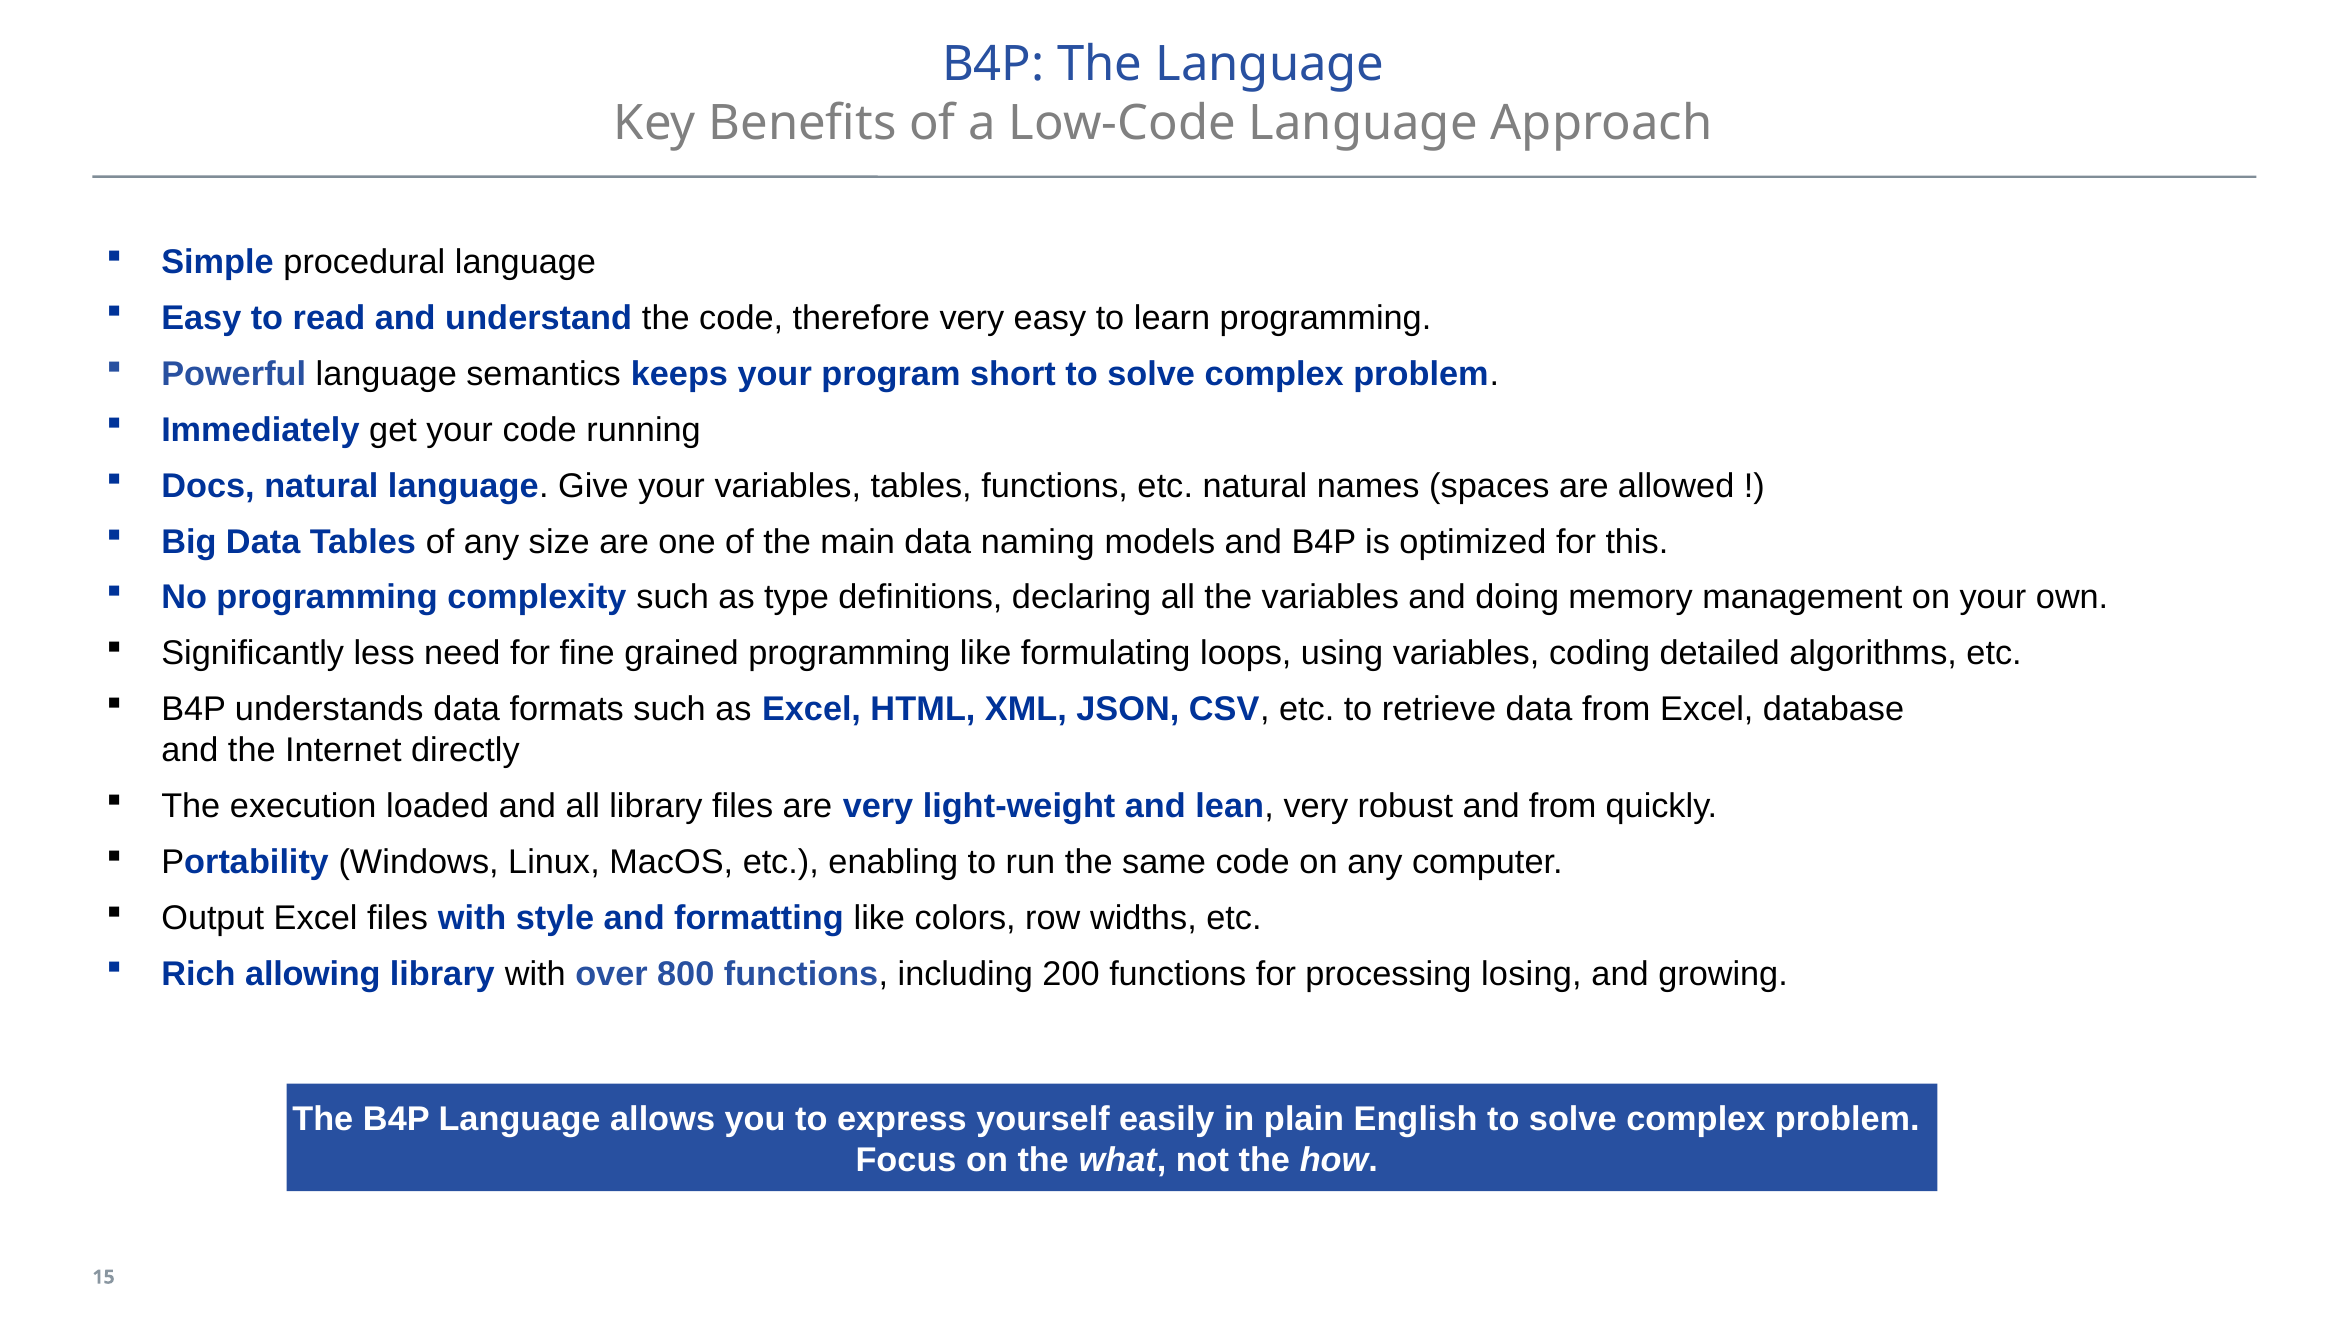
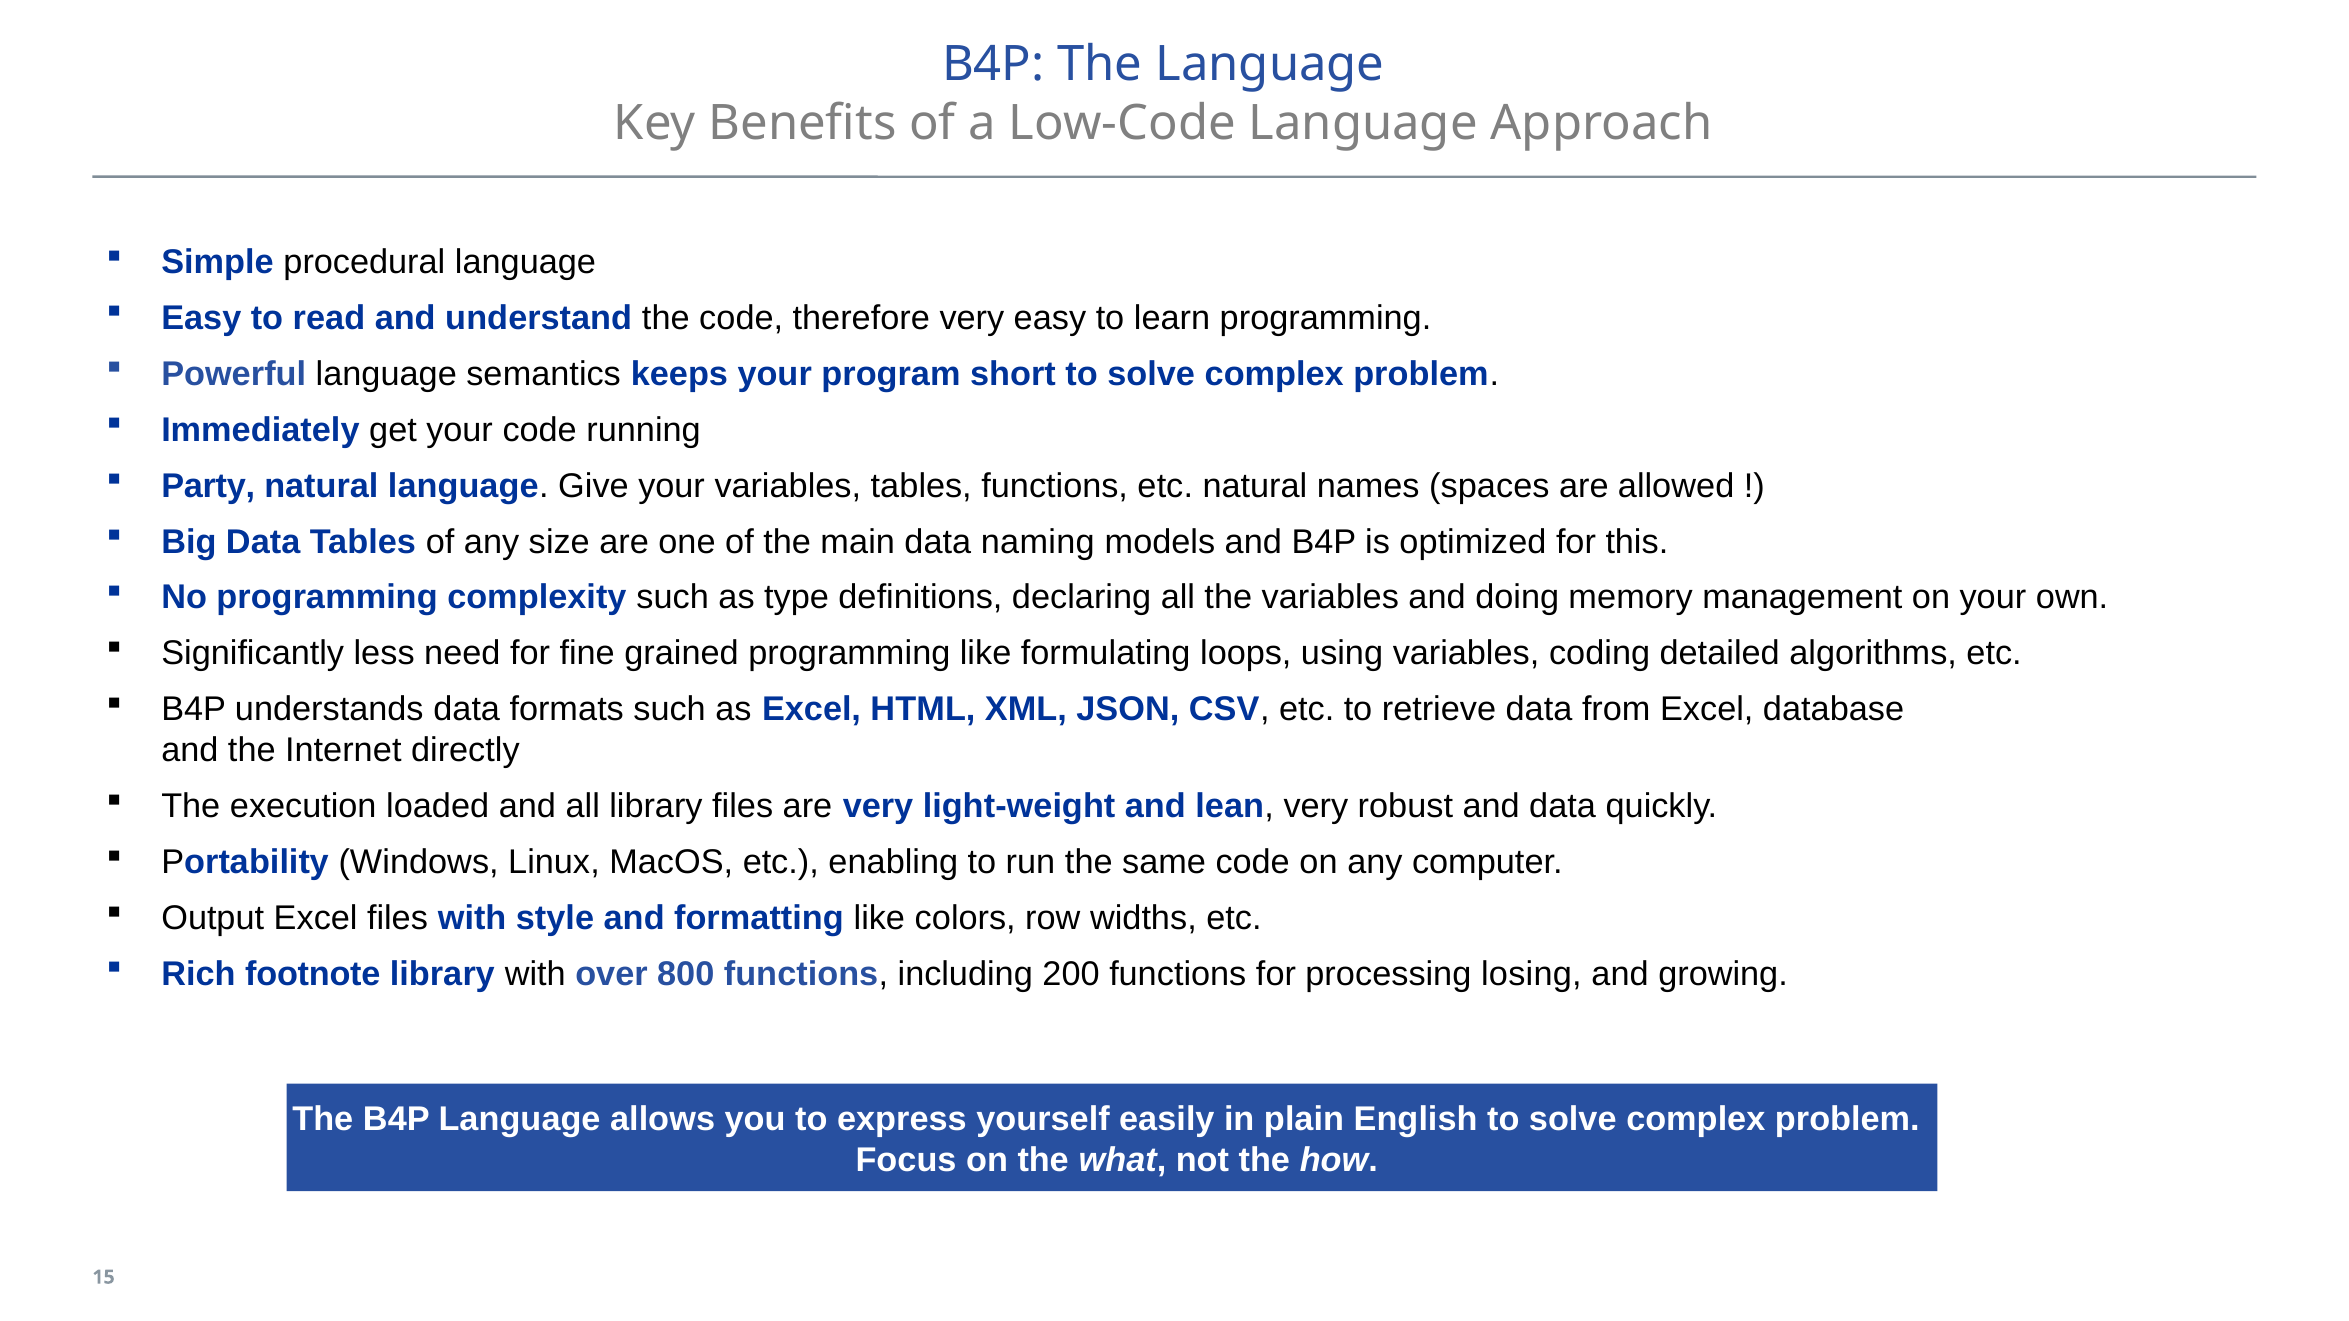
Docs: Docs -> Party
and from: from -> data
allowing: allowing -> footnote
